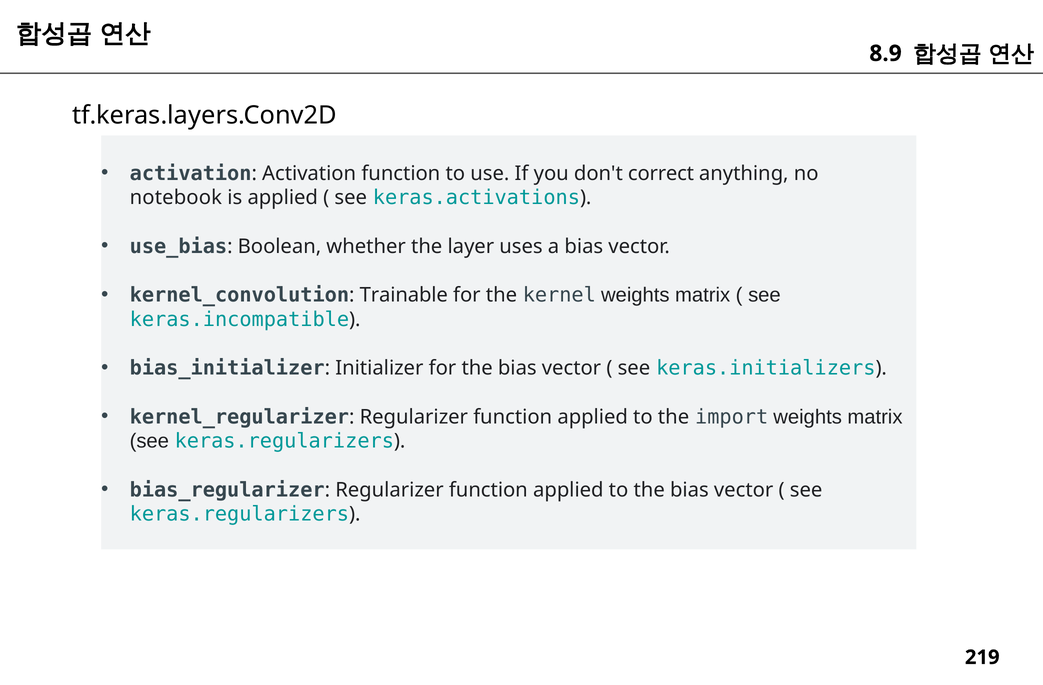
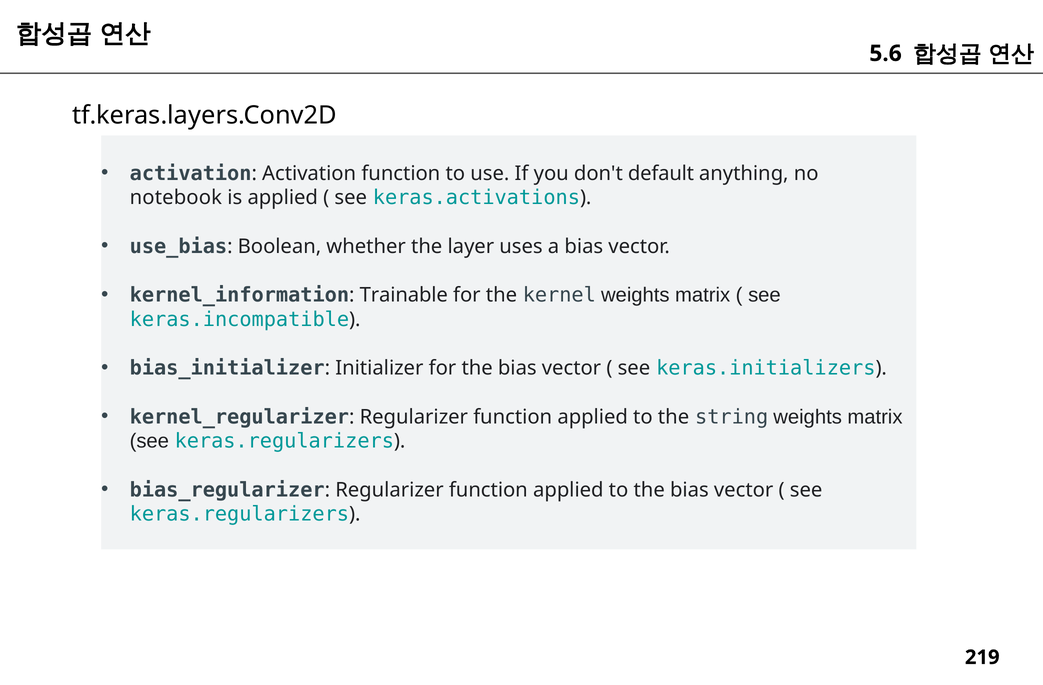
8.9: 8.9 -> 5.6
correct: correct -> default
kernel_convolution: kernel_convolution -> kernel_information
import: import -> string
